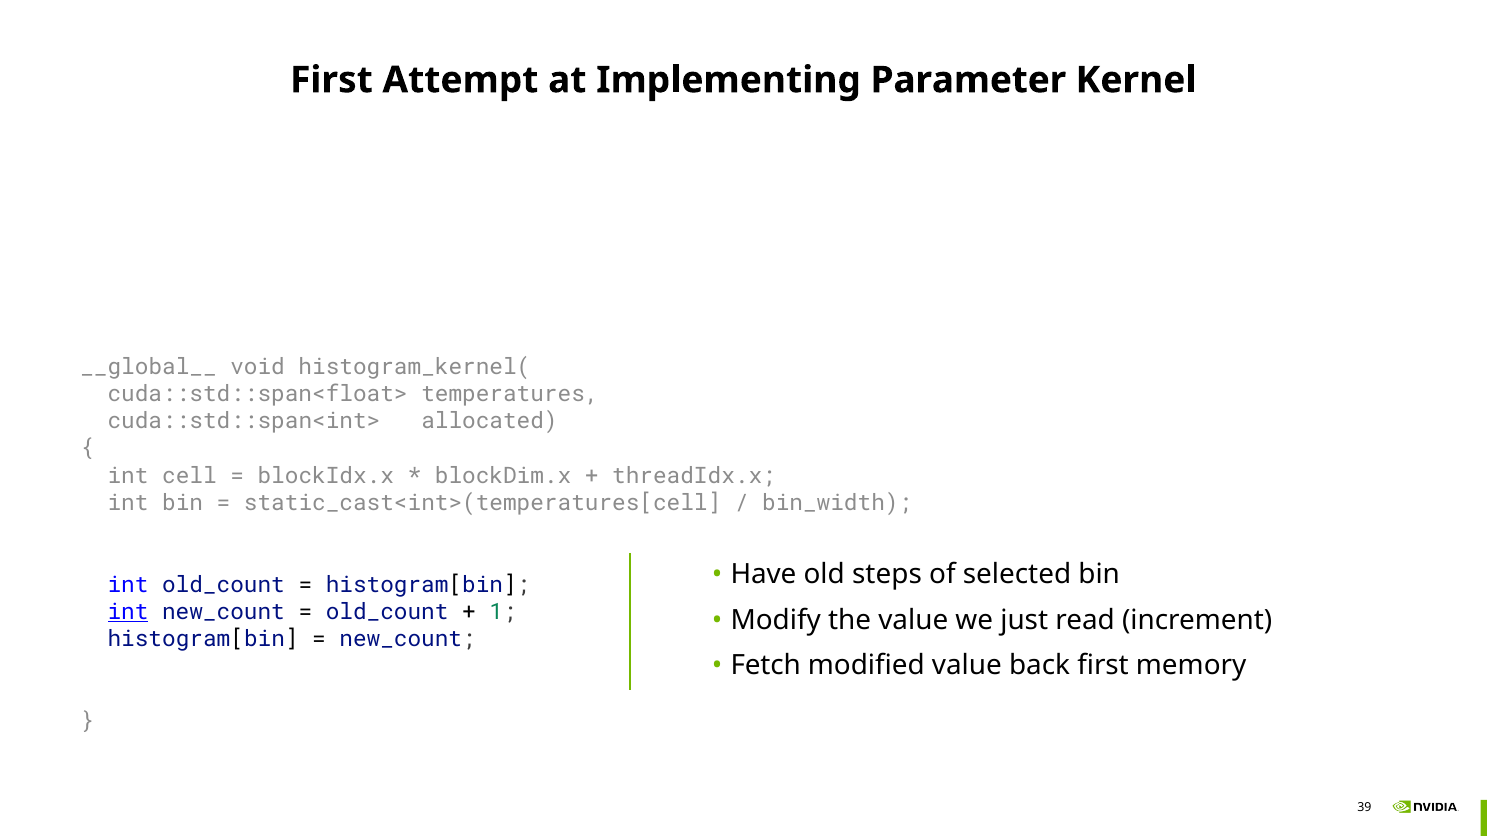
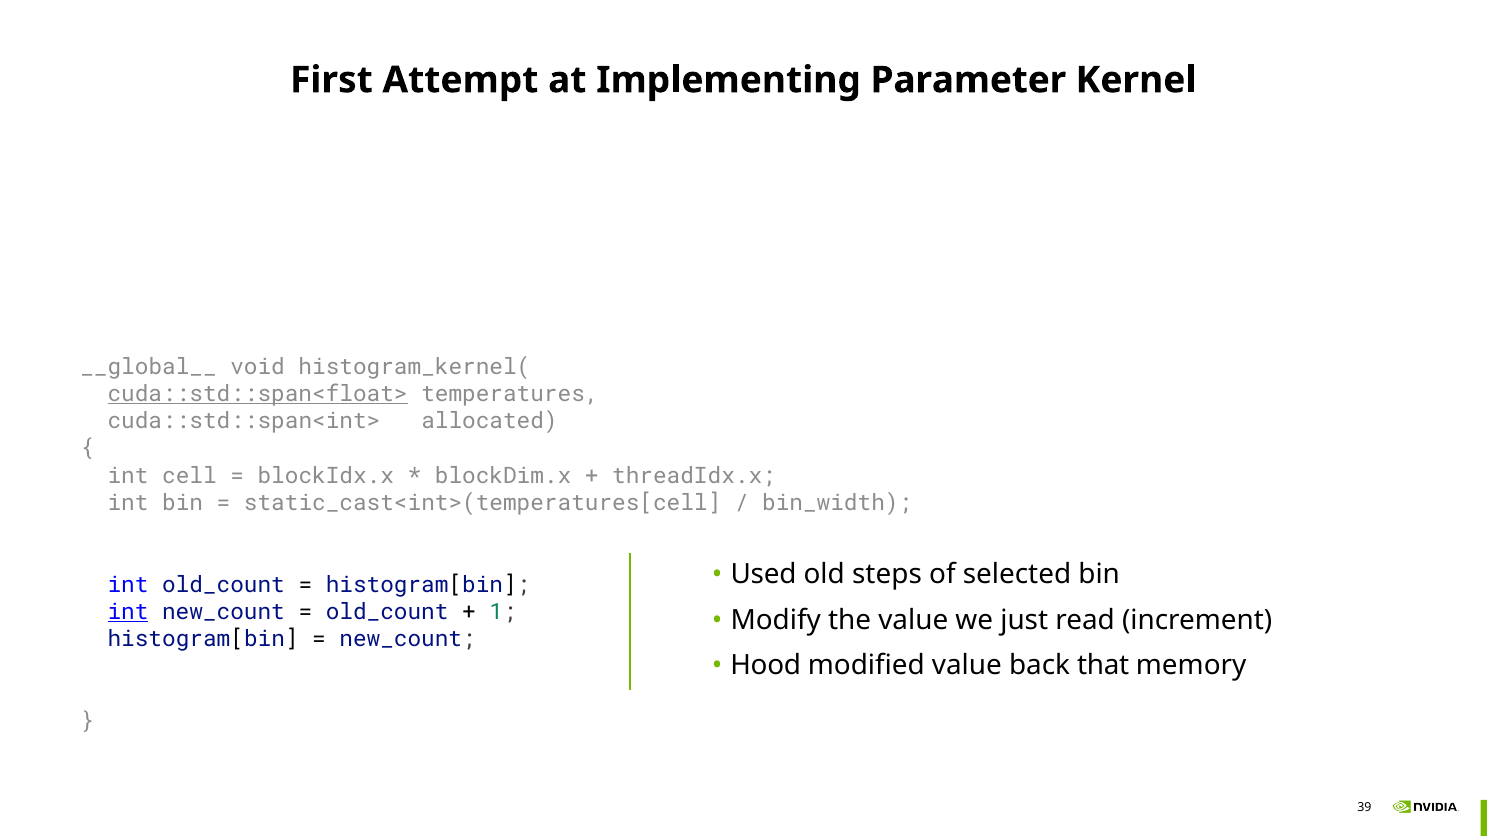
cuda::std::span<float> underline: none -> present
Have: Have -> Used
Fetch: Fetch -> Hood
back first: first -> that
